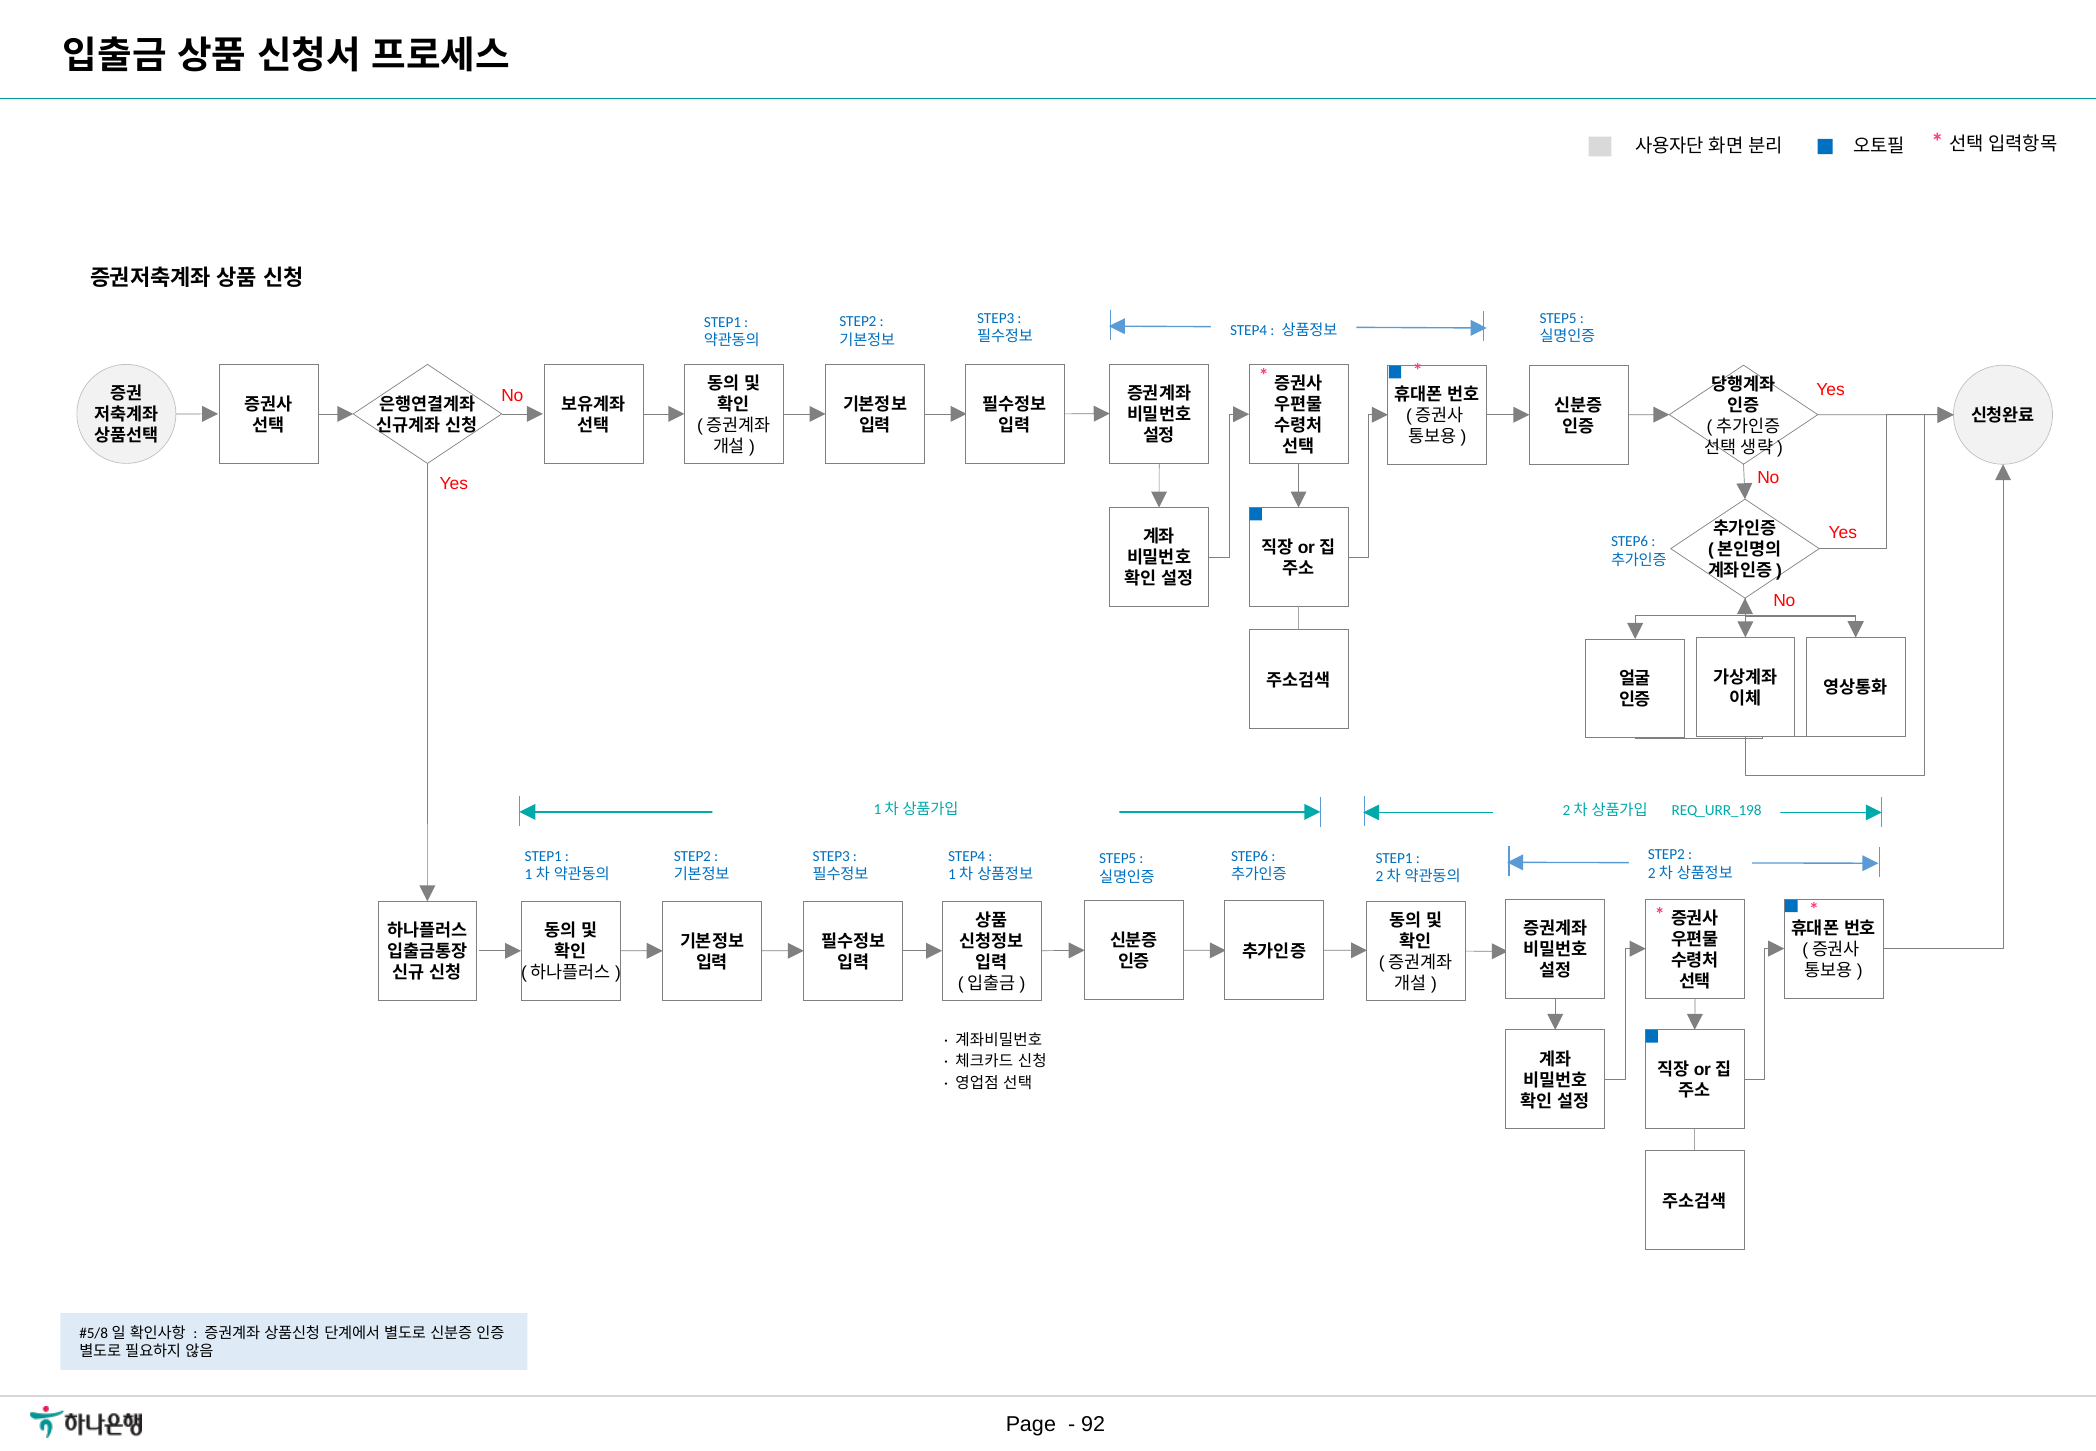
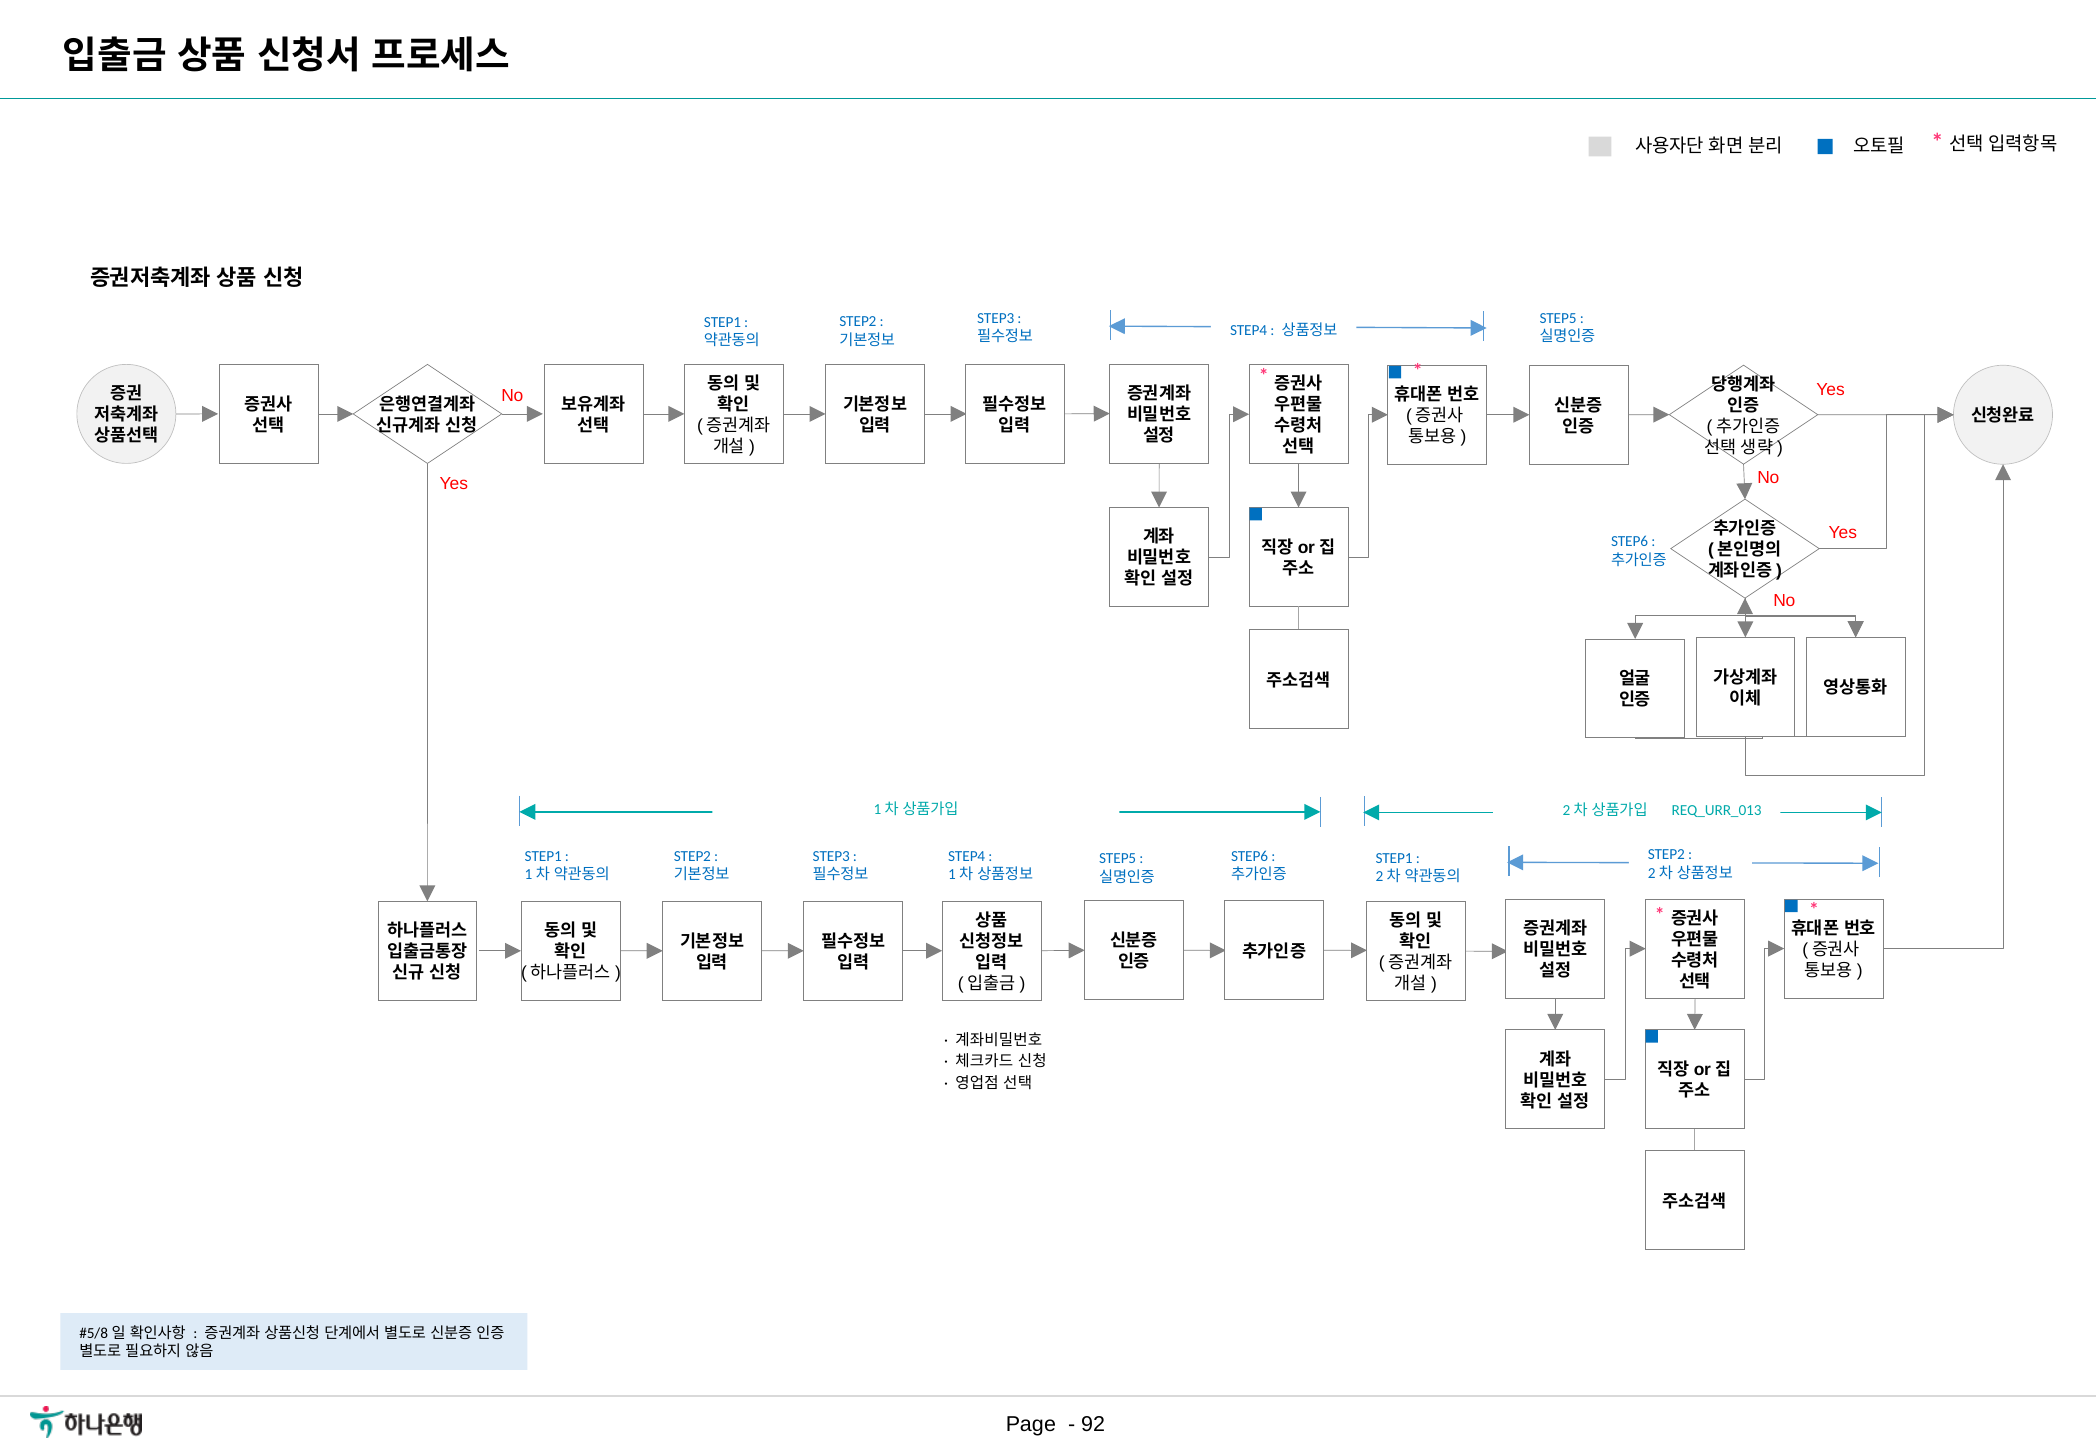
REQ_URR_198: REQ_URR_198 -> REQ_URR_013
